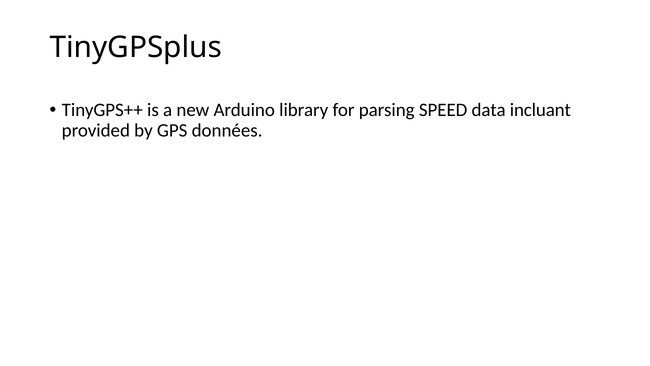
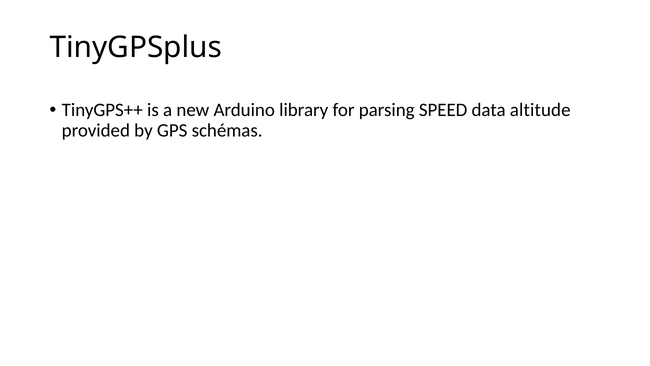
incluant: incluant -> altitude
données: données -> schémas
